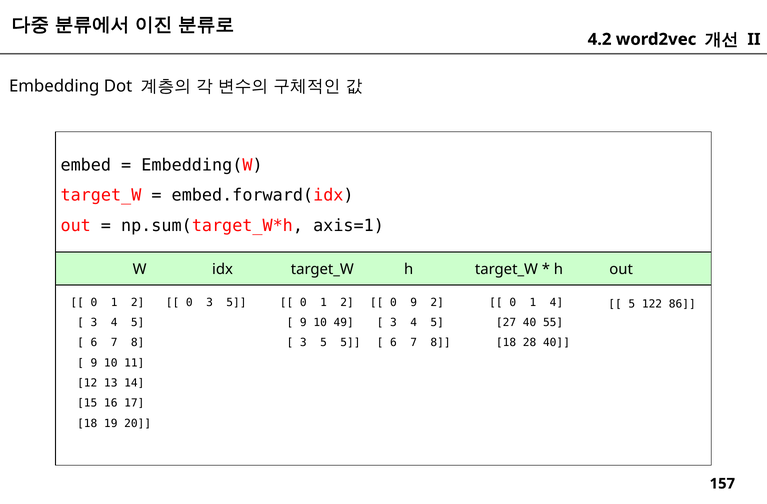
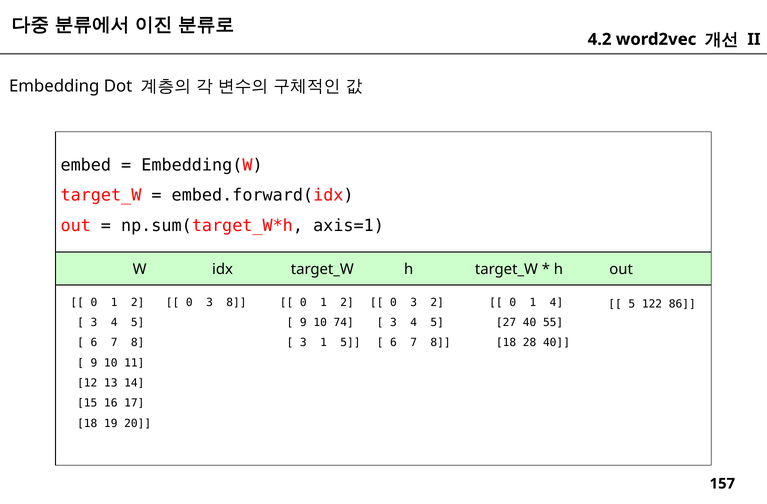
0 3 5: 5 -> 8
9 at (414, 302): 9 -> 3
49: 49 -> 74
5 at (324, 343): 5 -> 1
